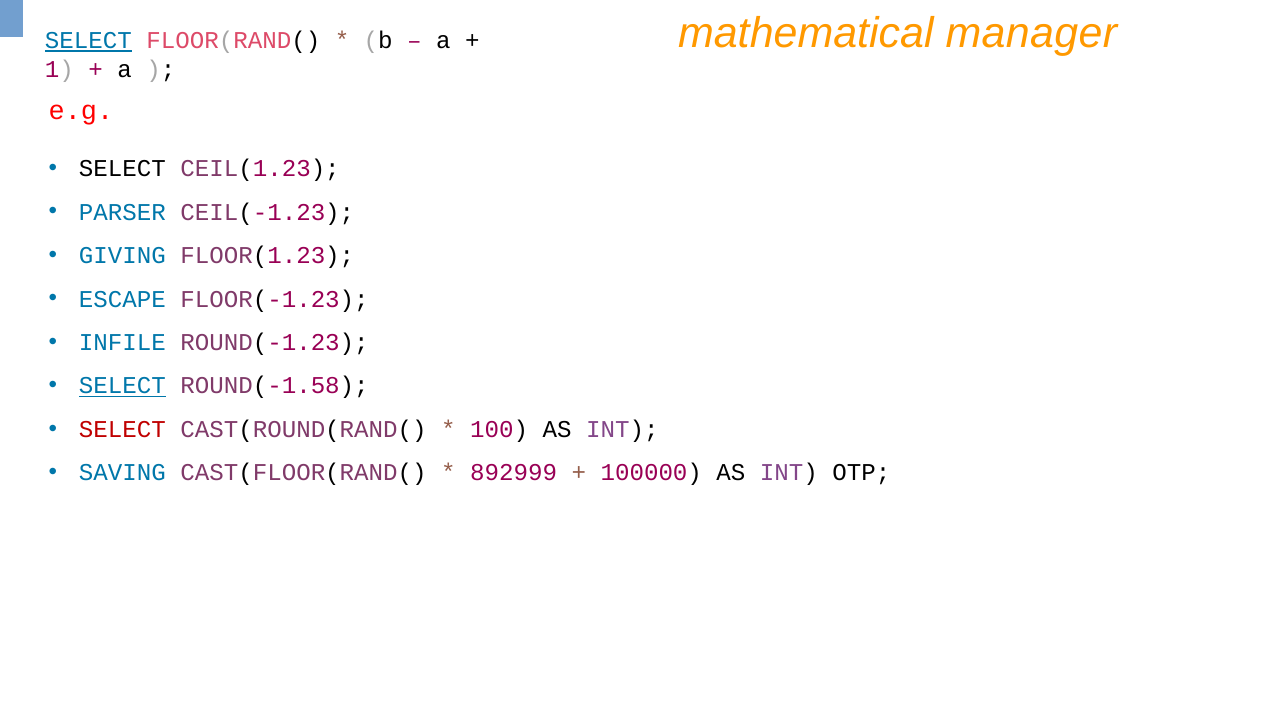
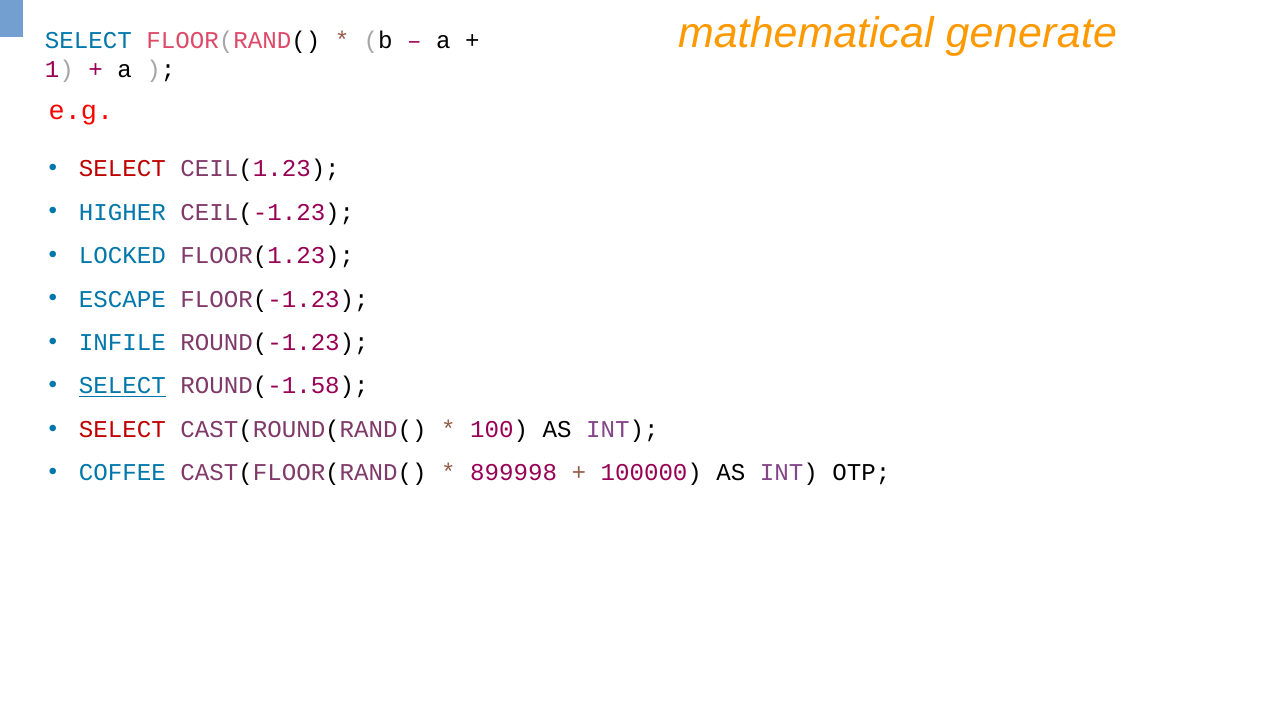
manager: manager -> generate
SELECT at (88, 41) underline: present -> none
SELECT at (122, 169) colour: black -> red
PARSER: PARSER -> HIGHER
GIVING: GIVING -> LOCKED
SAVING: SAVING -> COFFEE
892999: 892999 -> 899998
